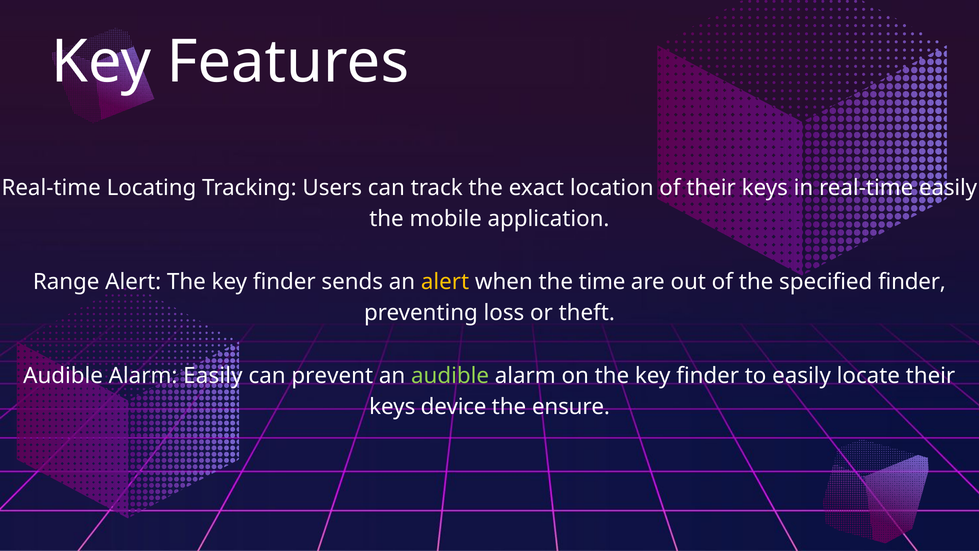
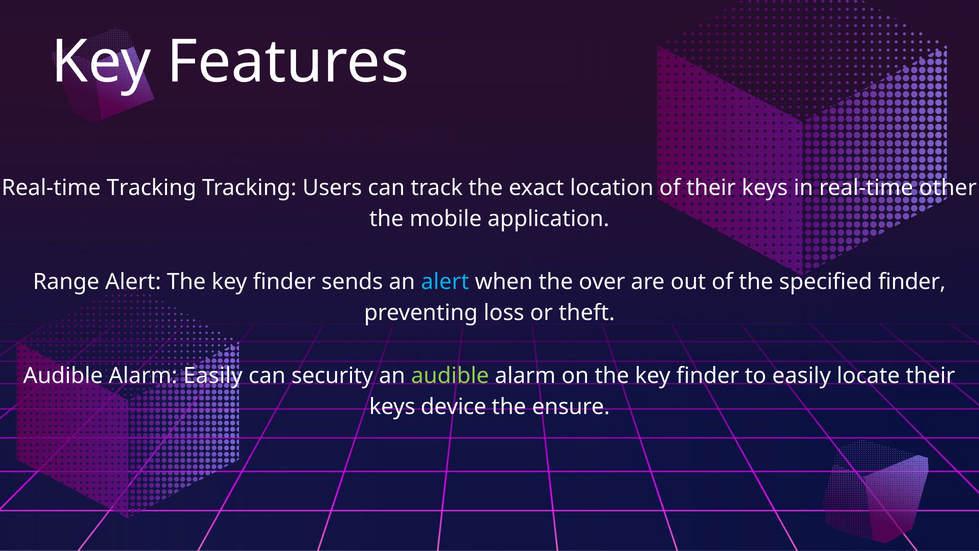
Real-time Locating: Locating -> Tracking
real-time easily: easily -> other
alert at (445, 281) colour: yellow -> light blue
time: time -> over
prevent: prevent -> security
